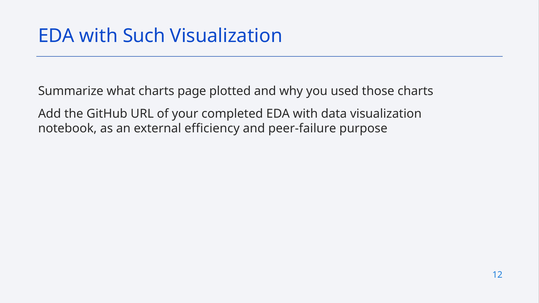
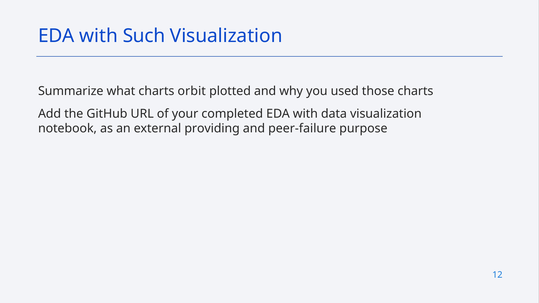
page: page -> orbit
efficiency: efficiency -> providing
